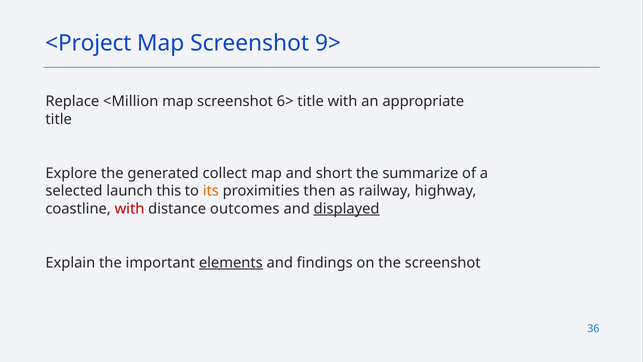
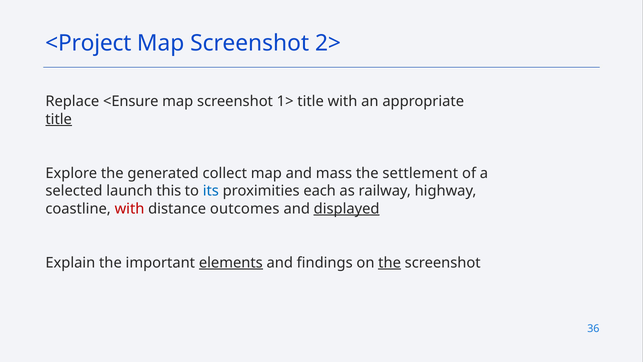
9>: 9> -> 2>
<Million: <Million -> <Ensure
6>: 6> -> 1>
title at (59, 119) underline: none -> present
short: short -> mass
summarize: summarize -> settlement
its colour: orange -> blue
then: then -> each
the at (390, 263) underline: none -> present
